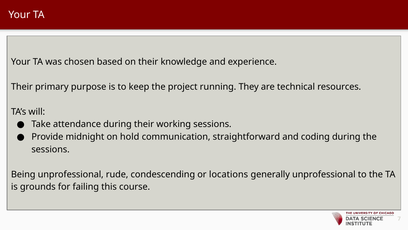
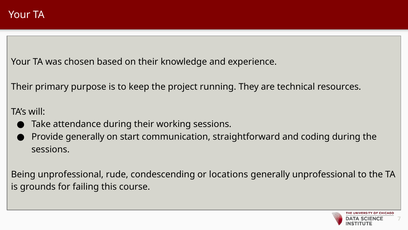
Provide midnight: midnight -> generally
hold: hold -> start
